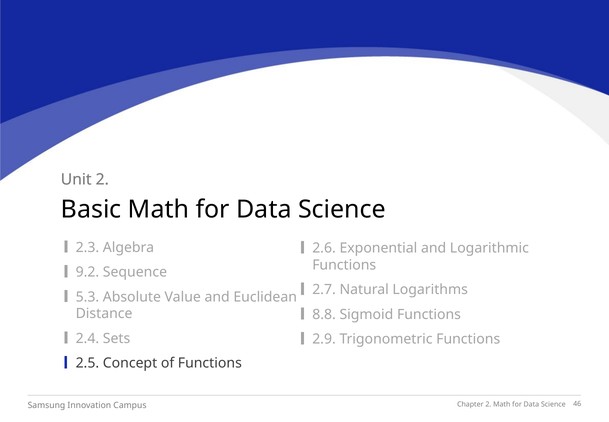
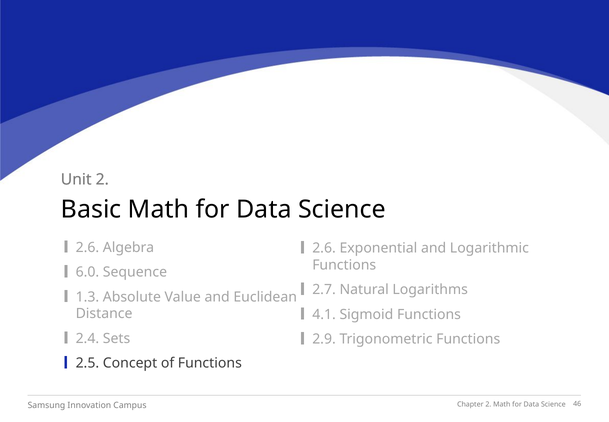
2.3 at (87, 247): 2.3 -> 2.6
9.2: 9.2 -> 6.0
5.3: 5.3 -> 1.3
8.8: 8.8 -> 4.1
